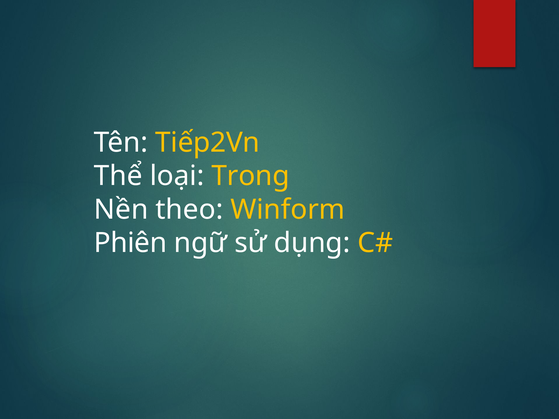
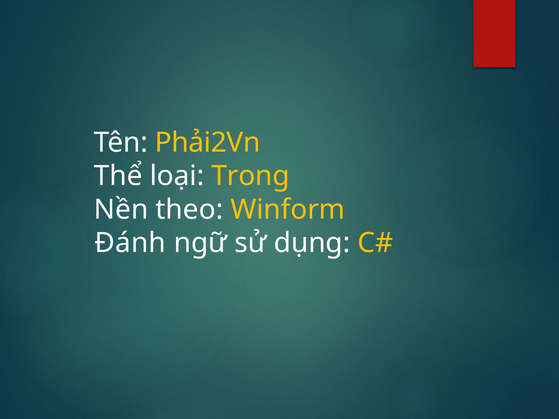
Tiếp2Vn: Tiếp2Vn -> Phải2Vn
Phiên: Phiên -> Đánh
